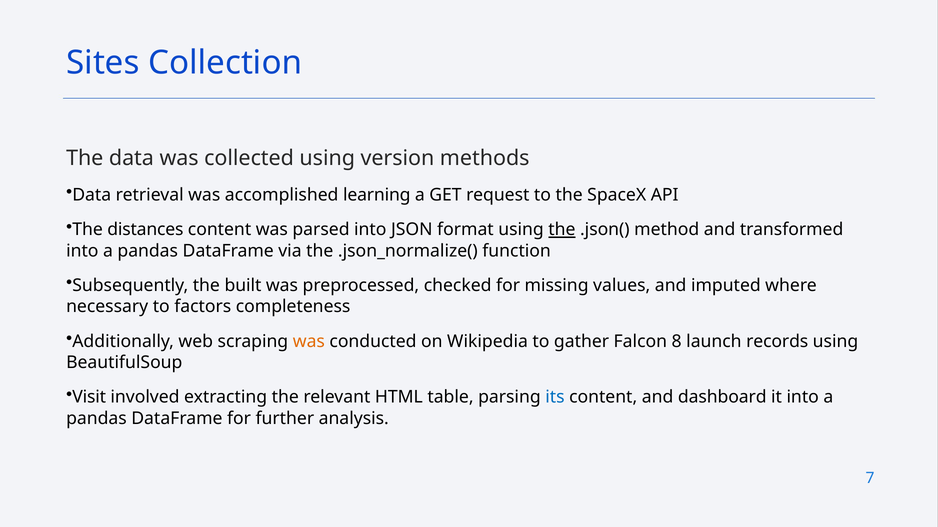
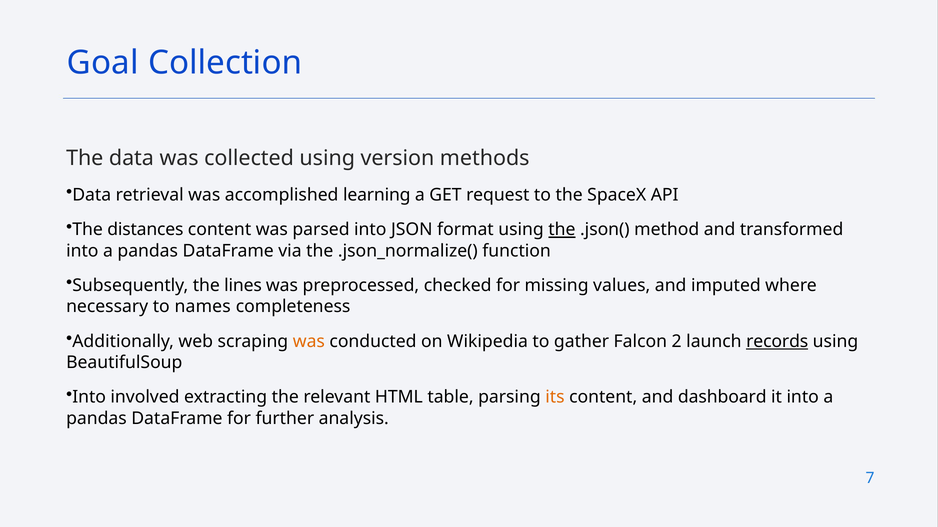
Sites: Sites -> Goal
built: built -> lines
factors: factors -> names
8: 8 -> 2
records underline: none -> present
Visit at (89, 398): Visit -> Into
its colour: blue -> orange
